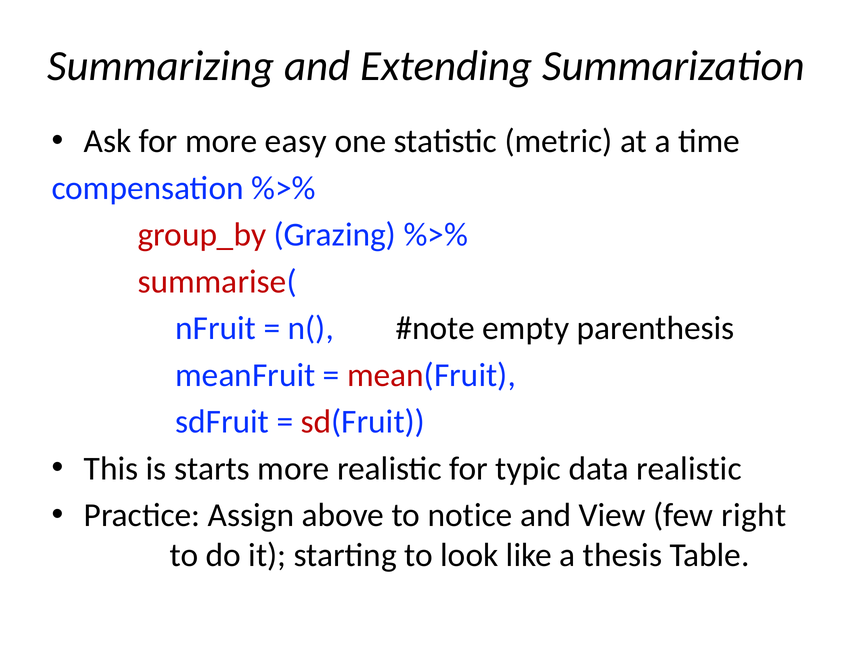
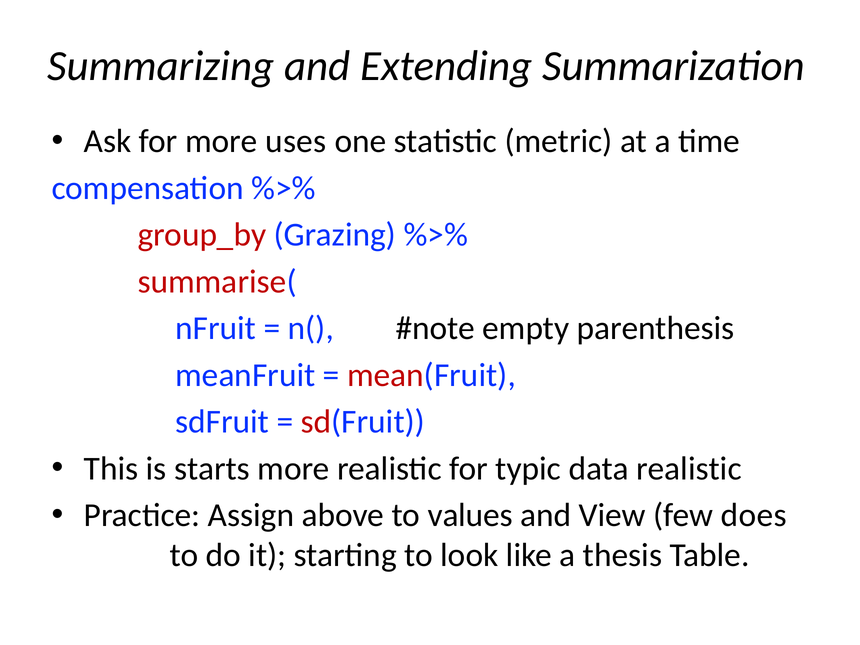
easy: easy -> uses
notice: notice -> values
right: right -> does
